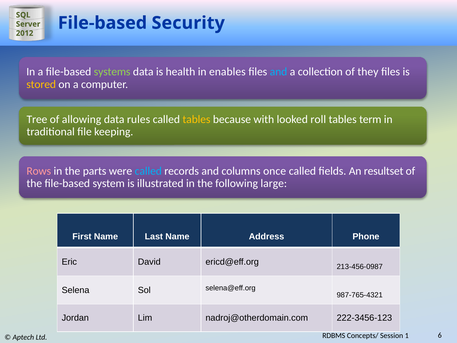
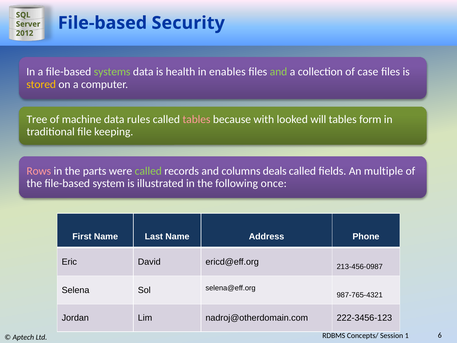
and at (279, 72) colour: light blue -> light green
they: they -> case
allowing: allowing -> machine
tables at (196, 119) colour: yellow -> pink
roll: roll -> will
term: term -> form
called at (148, 171) colour: light blue -> light green
once: once -> deals
resultset: resultset -> multiple
large: large -> once
